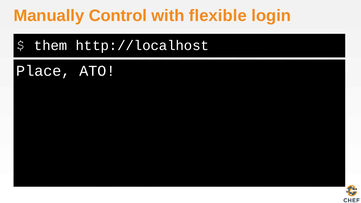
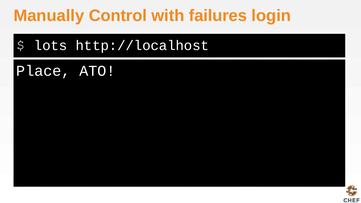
flexible: flexible -> failures
them: them -> lots
